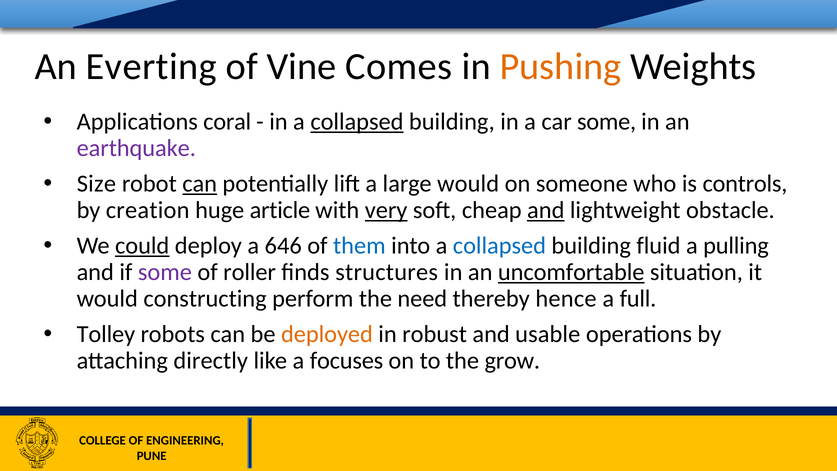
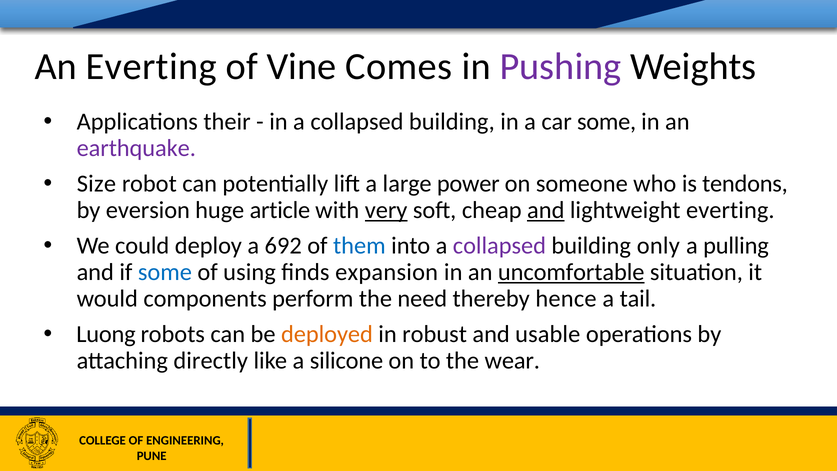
Pushing colour: orange -> purple
coral: coral -> their
collapsed at (357, 122) underline: present -> none
can at (200, 184) underline: present -> none
large would: would -> power
controls: controls -> tendons
creation: creation -> eversion
lightweight obstacle: obstacle -> everting
could underline: present -> none
646: 646 -> 692
collapsed at (499, 246) colour: blue -> purple
fluid: fluid -> only
some at (165, 272) colour: purple -> blue
roller: roller -> using
structures: structures -> expansion
constructing: constructing -> components
full: full -> tail
Tolley: Tolley -> Luong
focuses: focuses -> silicone
grow: grow -> wear
